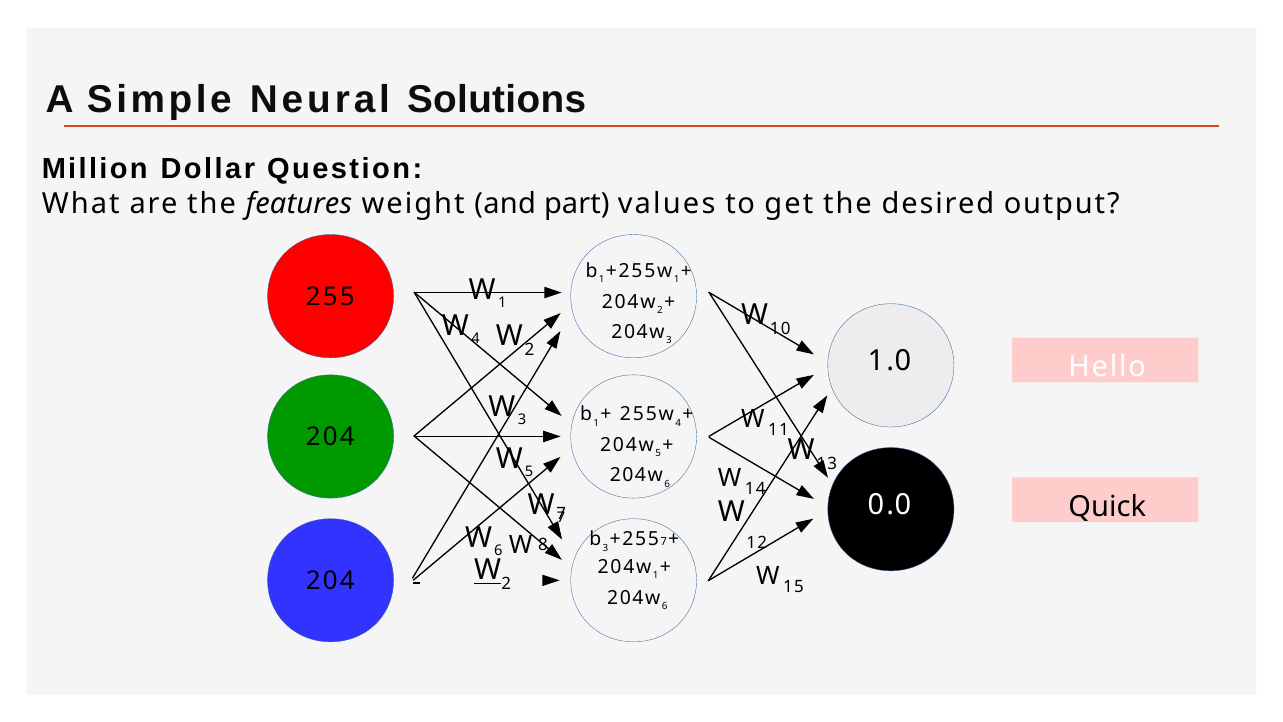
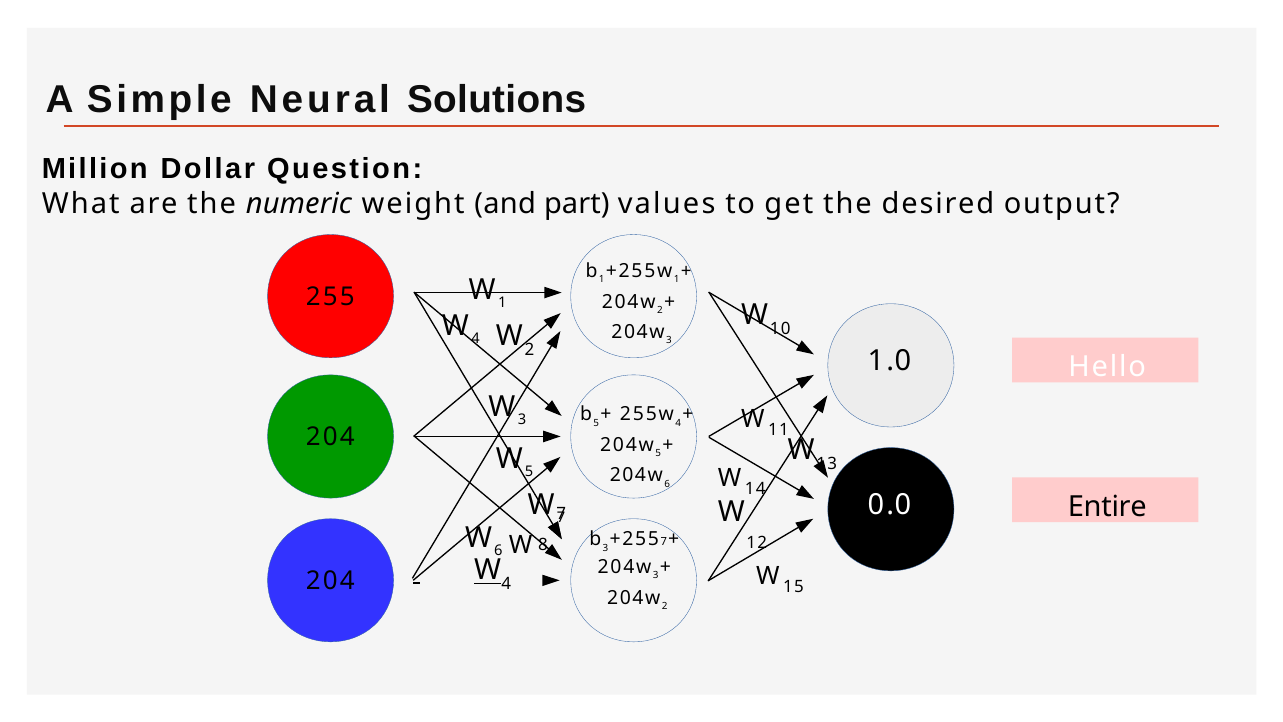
features: features -> numeric
1 at (596, 423): 1 -> 5
Quick: Quick -> Entire
1 at (656, 575): 1 -> 3
2 at (506, 584): 2 -> 4
6 at (665, 606): 6 -> 2
